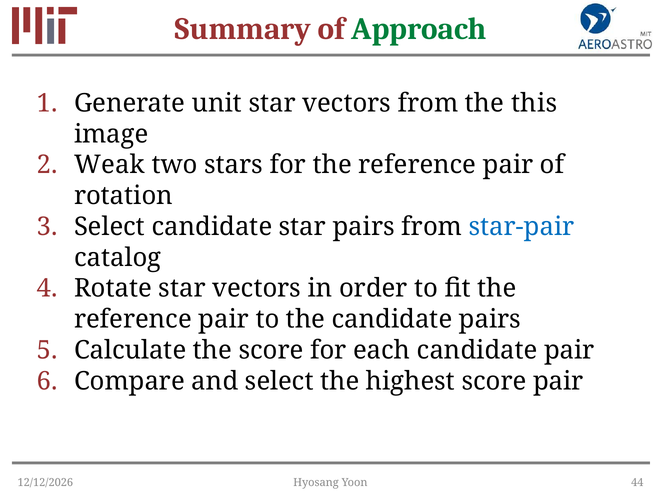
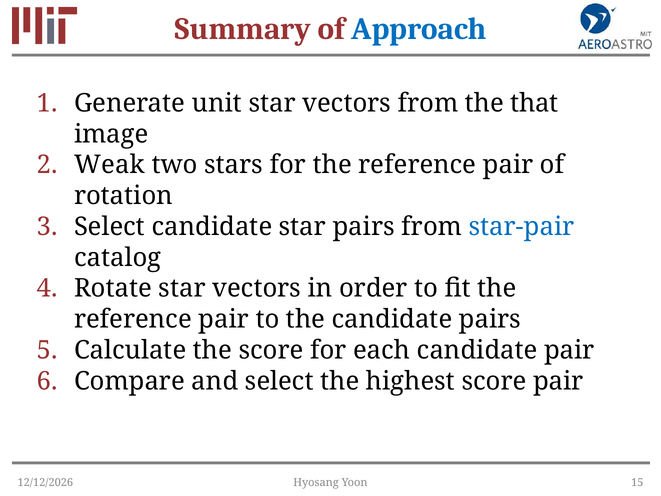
Approach colour: green -> blue
this: this -> that
44: 44 -> 15
